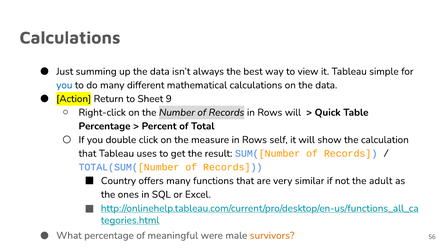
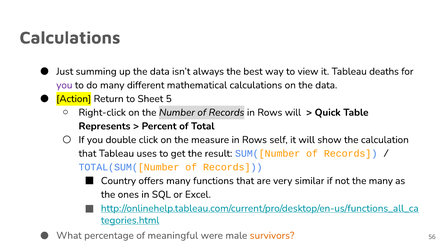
simple: simple -> deaths
you at (64, 85) colour: blue -> purple
9: 9 -> 5
Percentage at (105, 126): Percentage -> Represents
the adult: adult -> many
